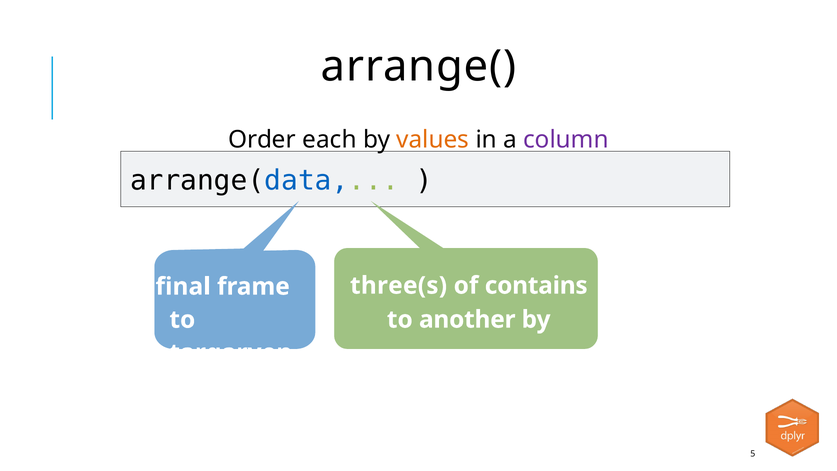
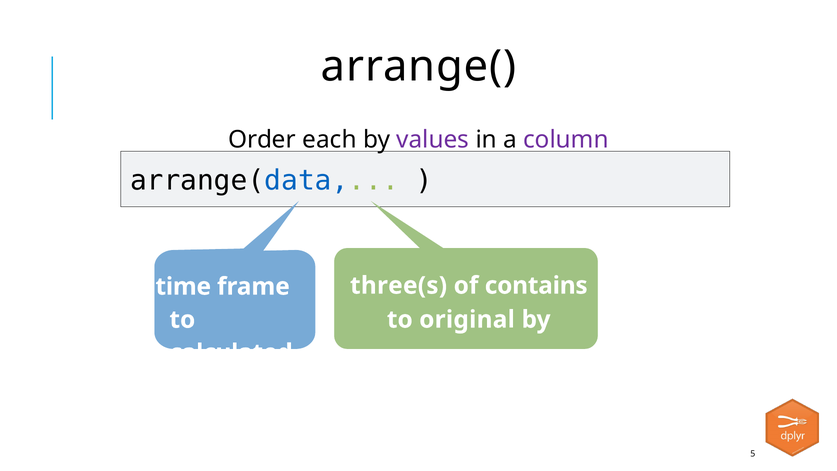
values colour: orange -> purple
final: final -> time
another: another -> original
targaryen: targaryen -> calculated
